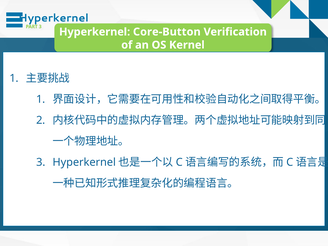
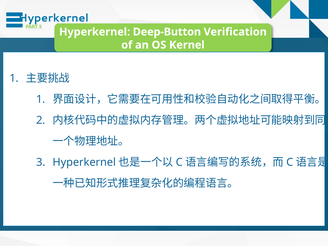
Core-Button: Core-Button -> Deep-Button
